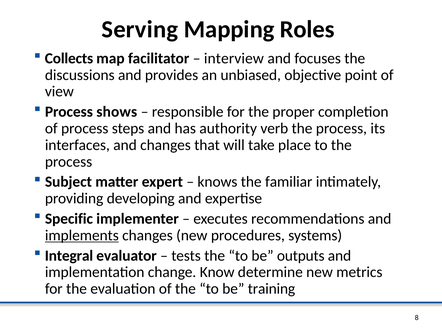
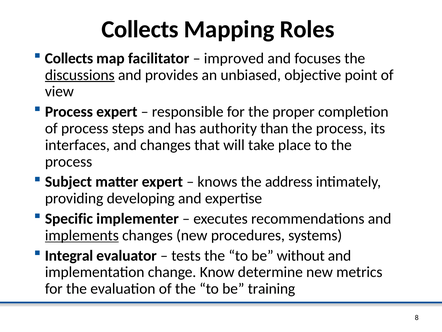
Serving at (140, 29): Serving -> Collects
interview: interview -> improved
discussions underline: none -> present
Process shows: shows -> expert
verb: verb -> than
familiar: familiar -> address
outputs: outputs -> without
